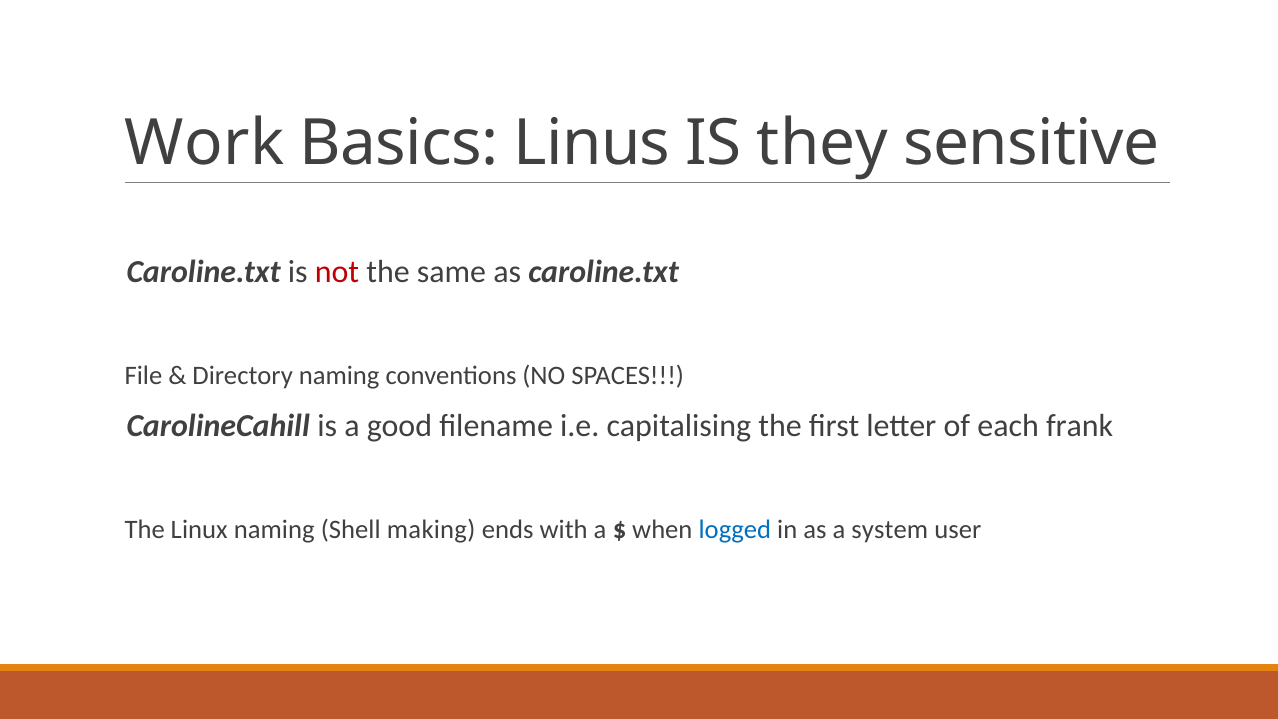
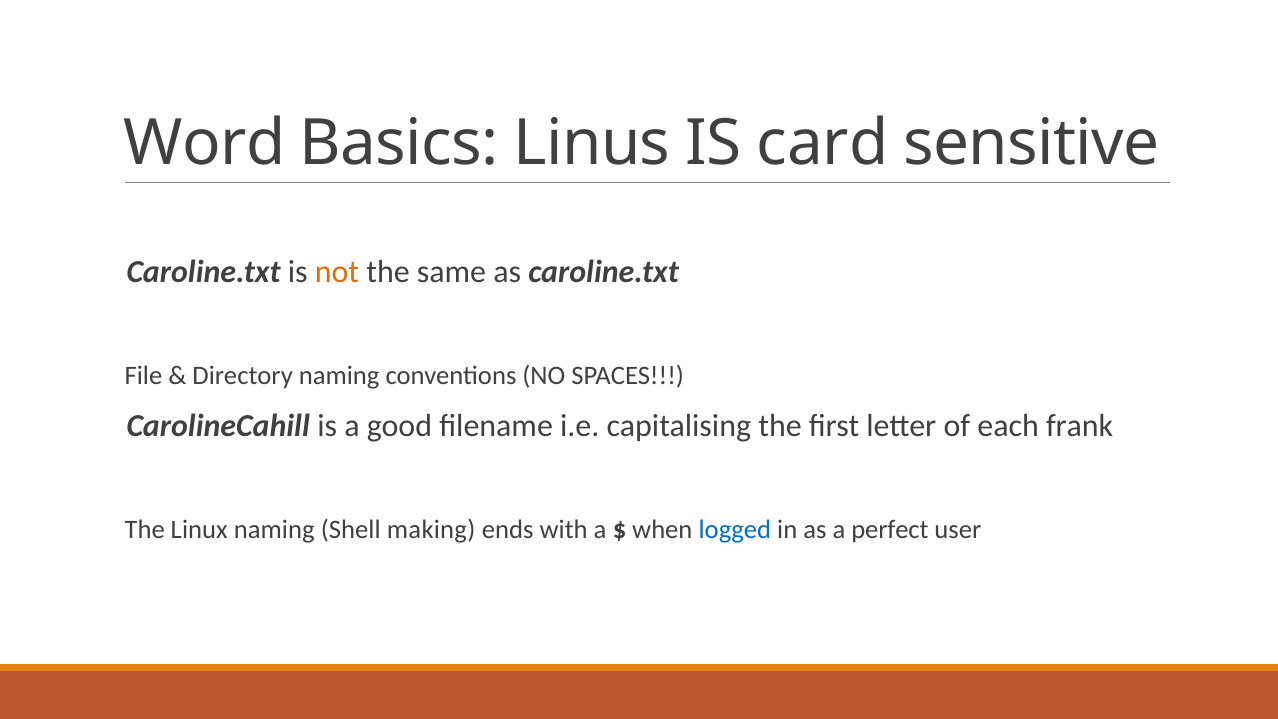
Work: Work -> Word
they: they -> card
not colour: red -> orange
system: system -> perfect
